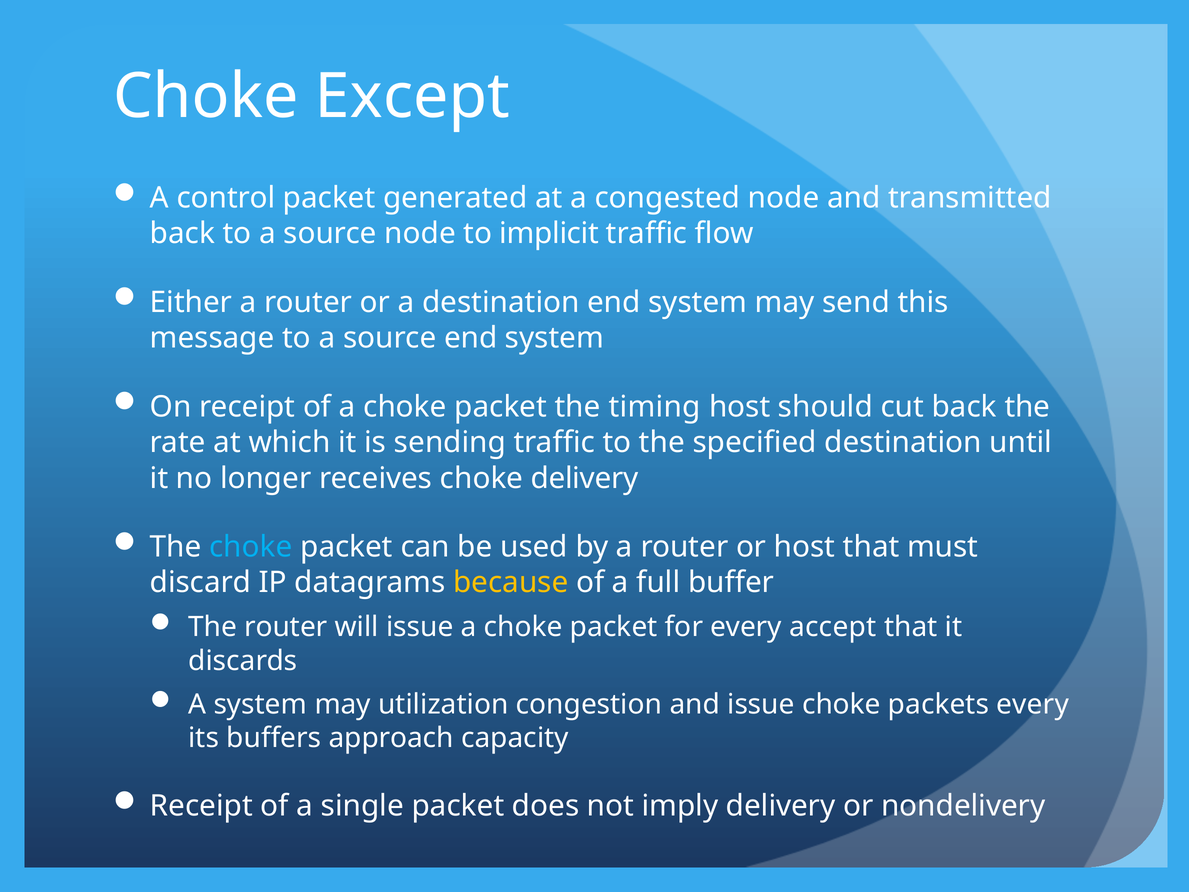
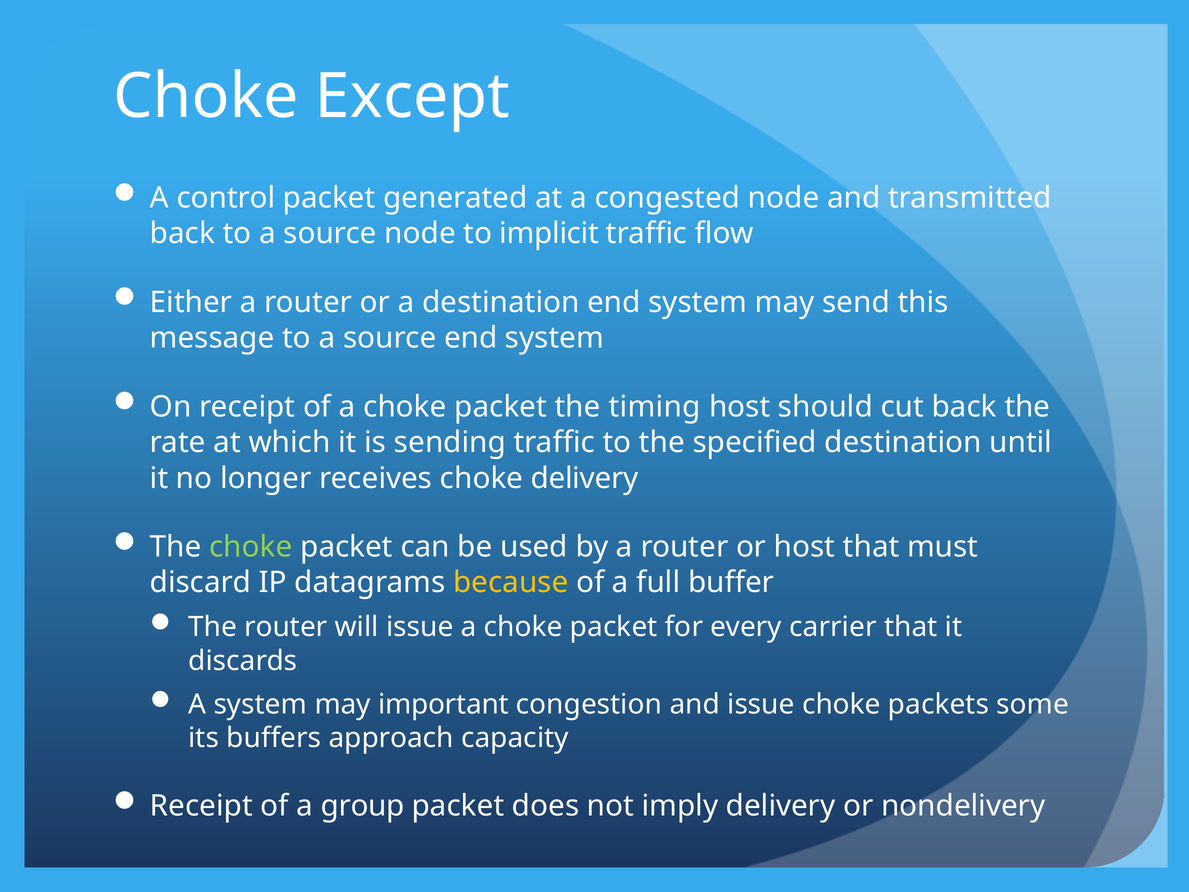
choke at (251, 547) colour: light blue -> light green
accept: accept -> carrier
utilization: utilization -> important
packets every: every -> some
single: single -> group
